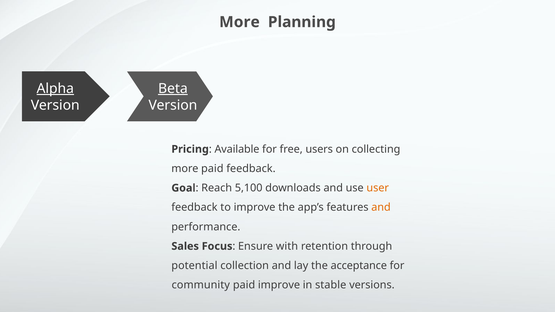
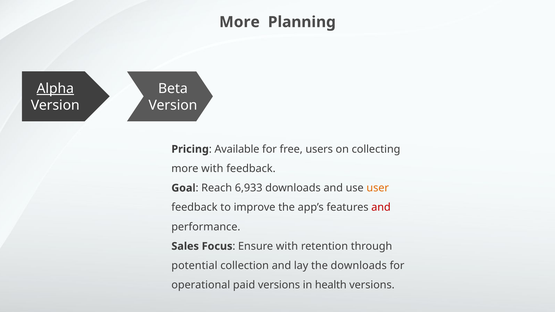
Beta underline: present -> none
more paid: paid -> with
5,100: 5,100 -> 6,933
and at (381, 208) colour: orange -> red
the acceptance: acceptance -> downloads
community: community -> operational
paid improve: improve -> versions
stable: stable -> health
